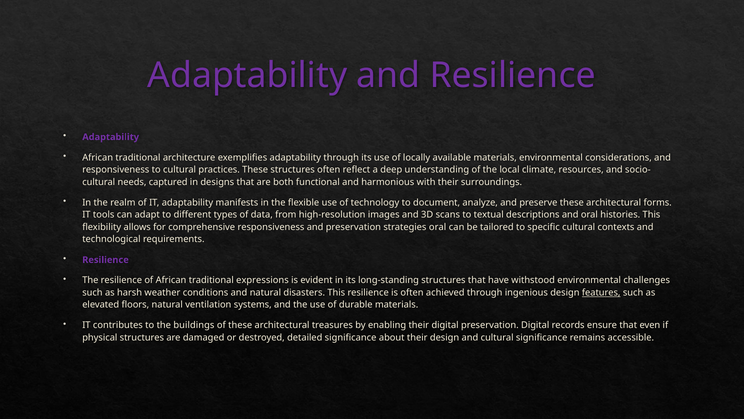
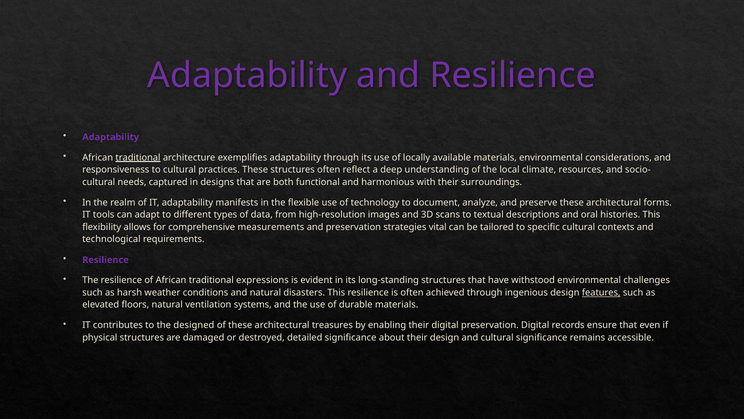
traditional at (138, 157) underline: none -> present
comprehensive responsiveness: responsiveness -> measurements
strategies oral: oral -> vital
buildings: buildings -> designed
